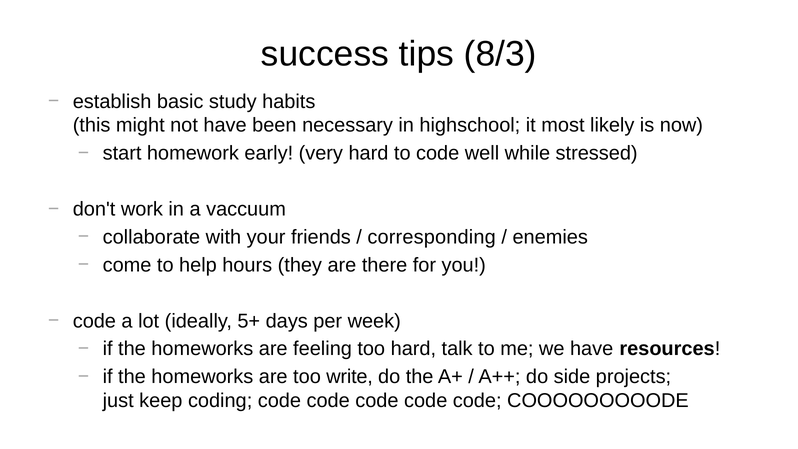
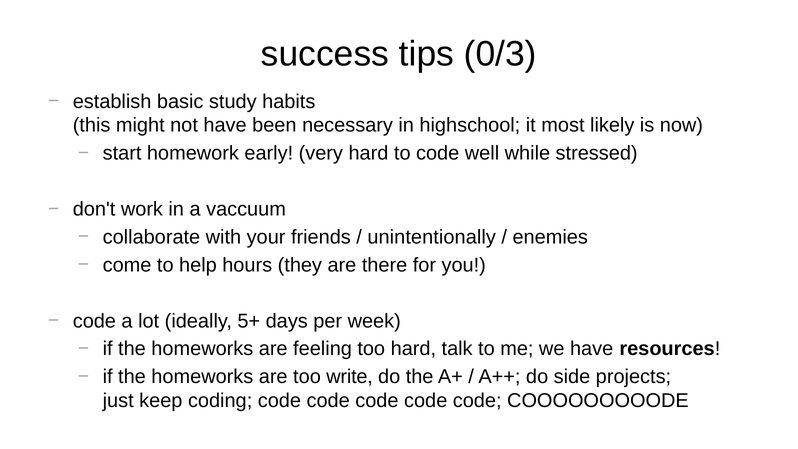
8/3: 8/3 -> 0/3
corresponding: corresponding -> unintentionally
